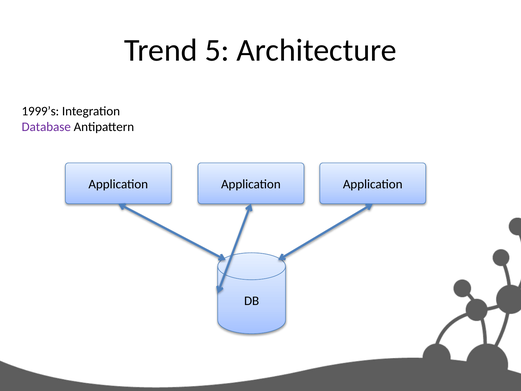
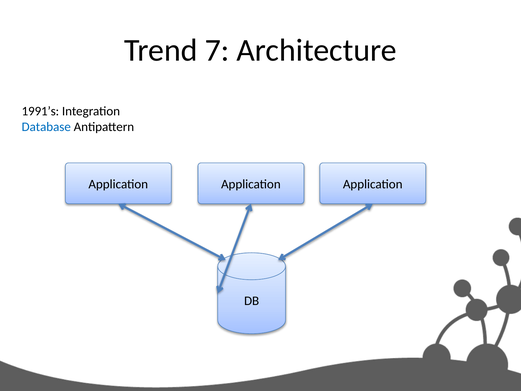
5: 5 -> 7
1999’s: 1999’s -> 1991’s
Database colour: purple -> blue
